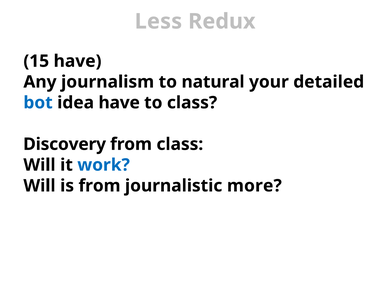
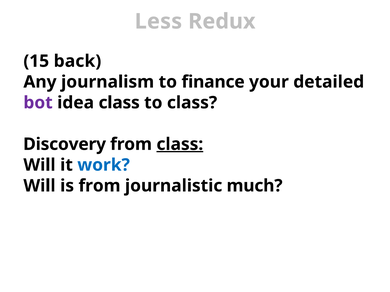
15 have: have -> back
natural: natural -> finance
bot colour: blue -> purple
idea have: have -> class
class at (180, 144) underline: none -> present
more: more -> much
